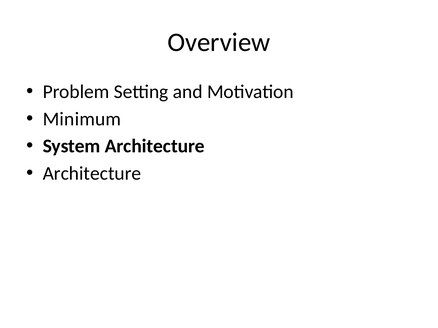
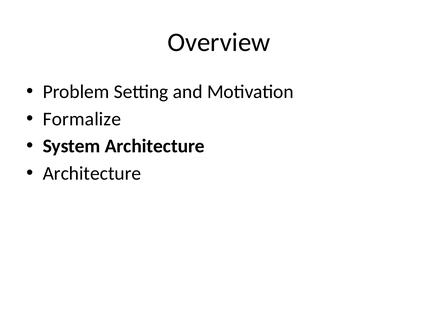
Minimum: Minimum -> Formalize
